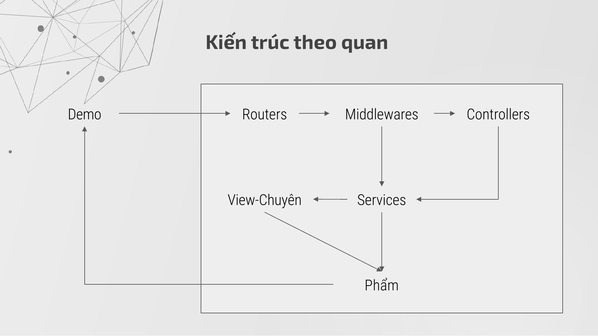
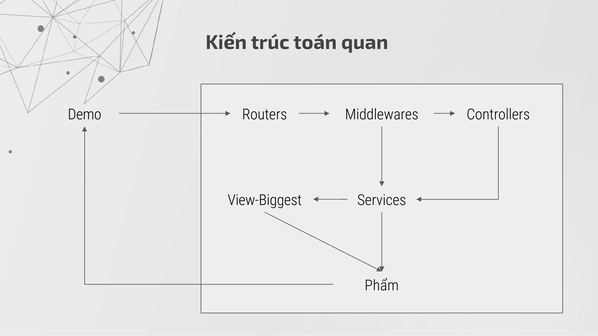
theo: theo -> toán
View-Chuyên: View-Chuyên -> View-Biggest
